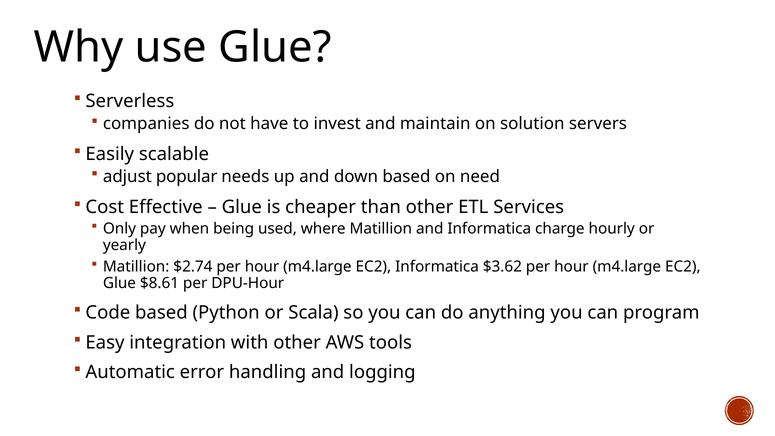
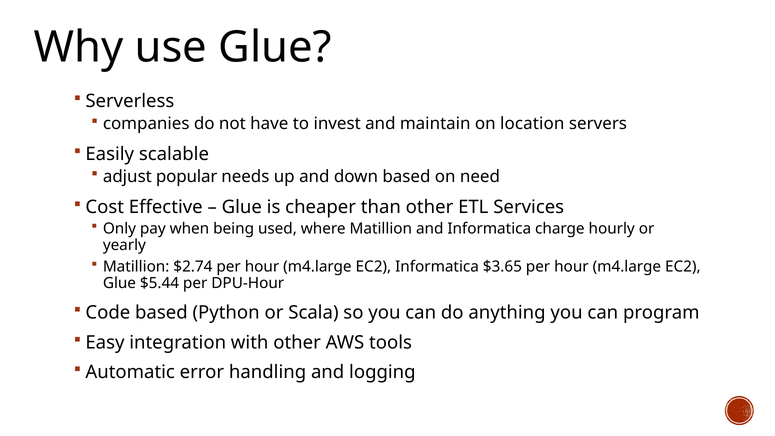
solution: solution -> location
$3.62: $3.62 -> $3.65
$8.61: $8.61 -> $5.44
